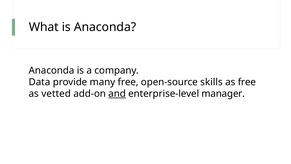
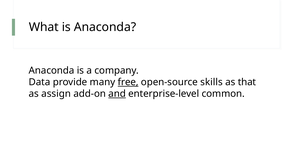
free at (128, 82) underline: none -> present
as free: free -> that
vetted: vetted -> assign
manager: manager -> common
